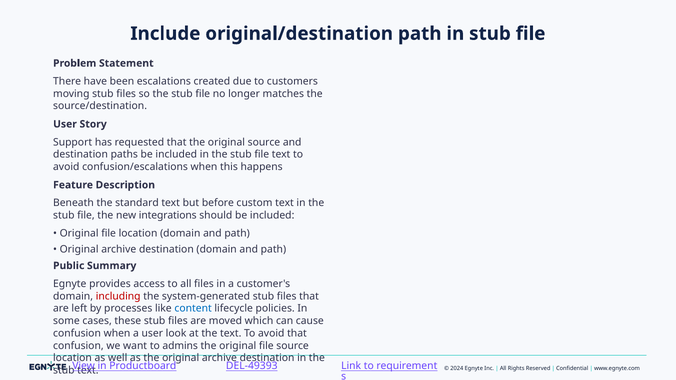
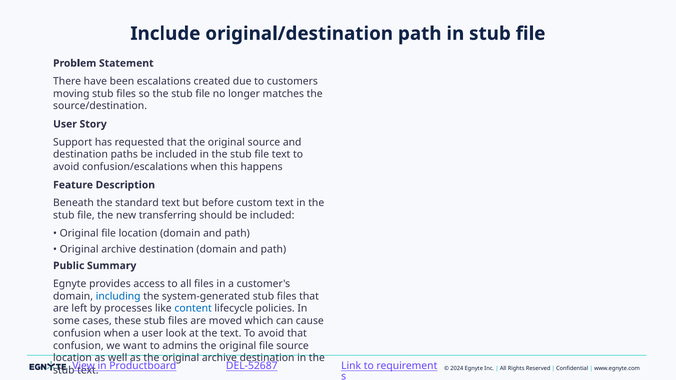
integrations: integrations -> transferring
including colour: red -> blue
DEL-49393: DEL-49393 -> DEL-52687
